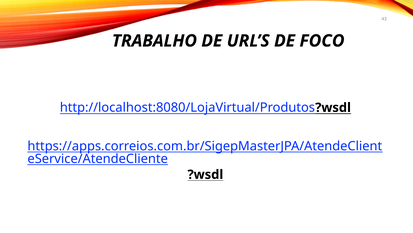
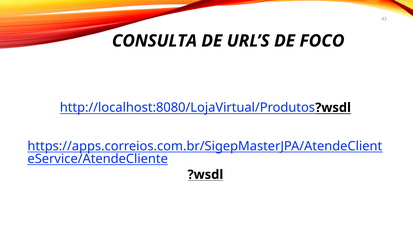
TRABALHO: TRABALHO -> CONSULTA
